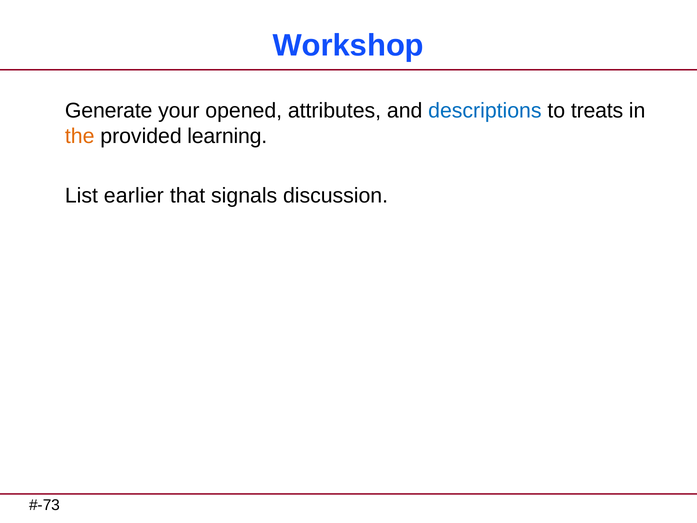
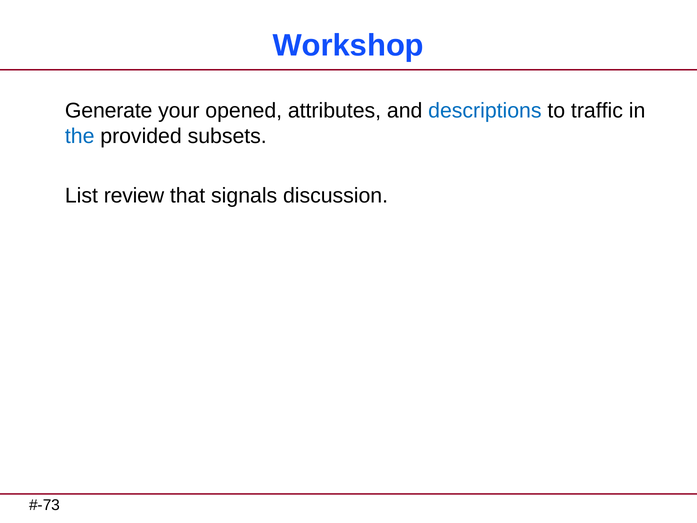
treats: treats -> traffic
the colour: orange -> blue
learning: learning -> subsets
earlier: earlier -> review
